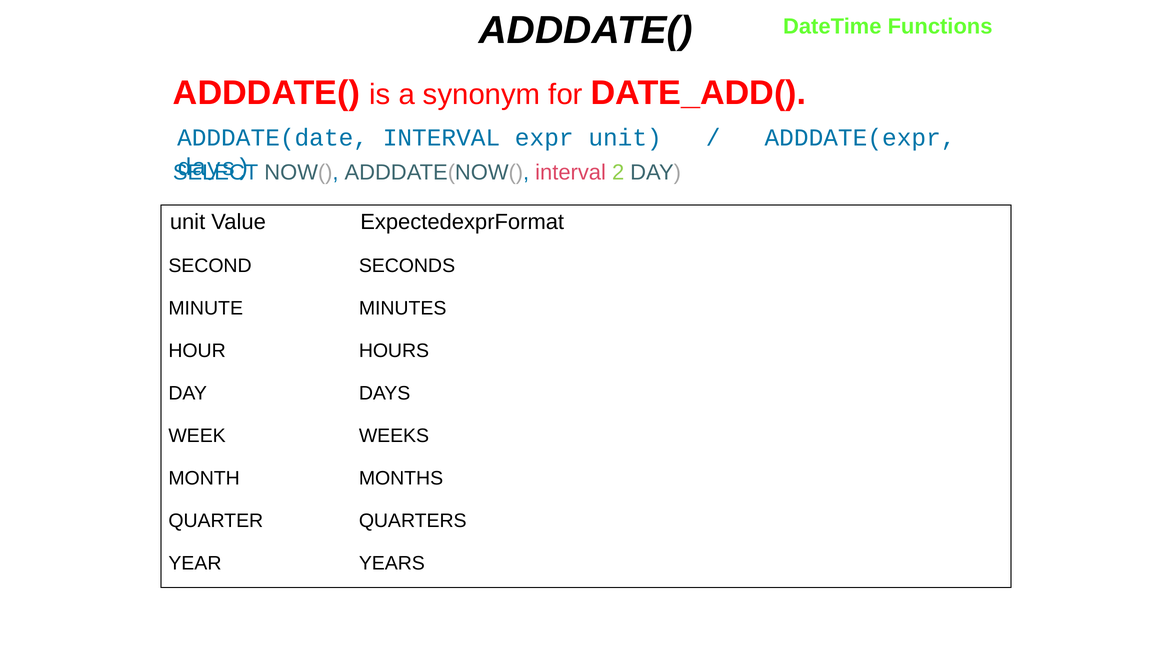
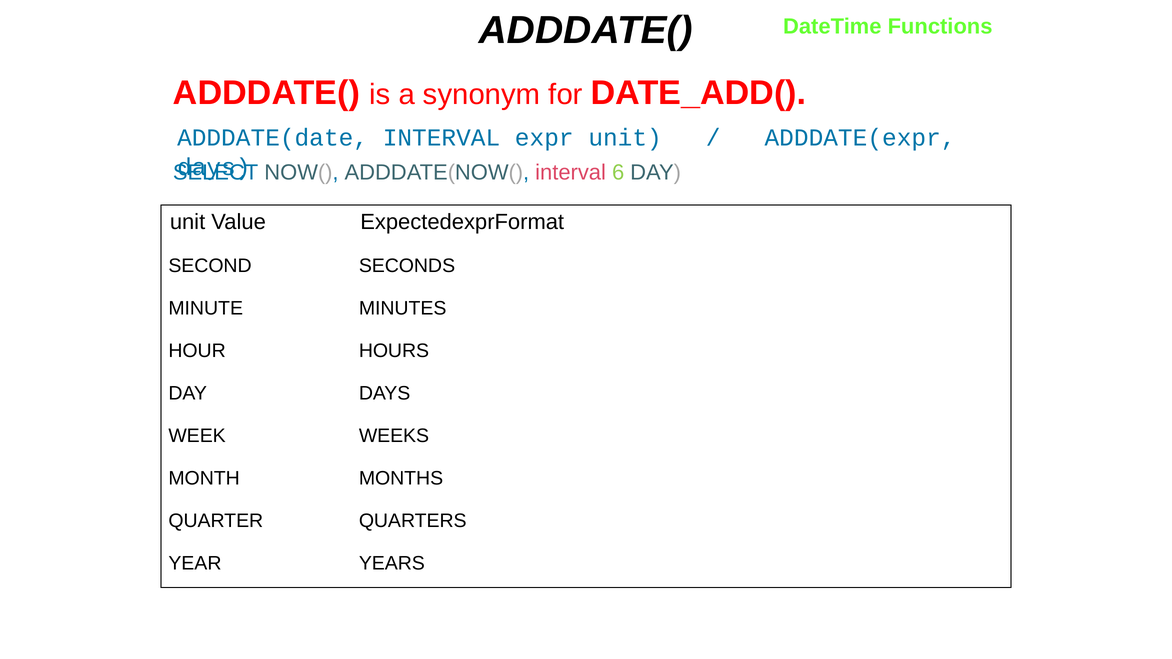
2: 2 -> 6
